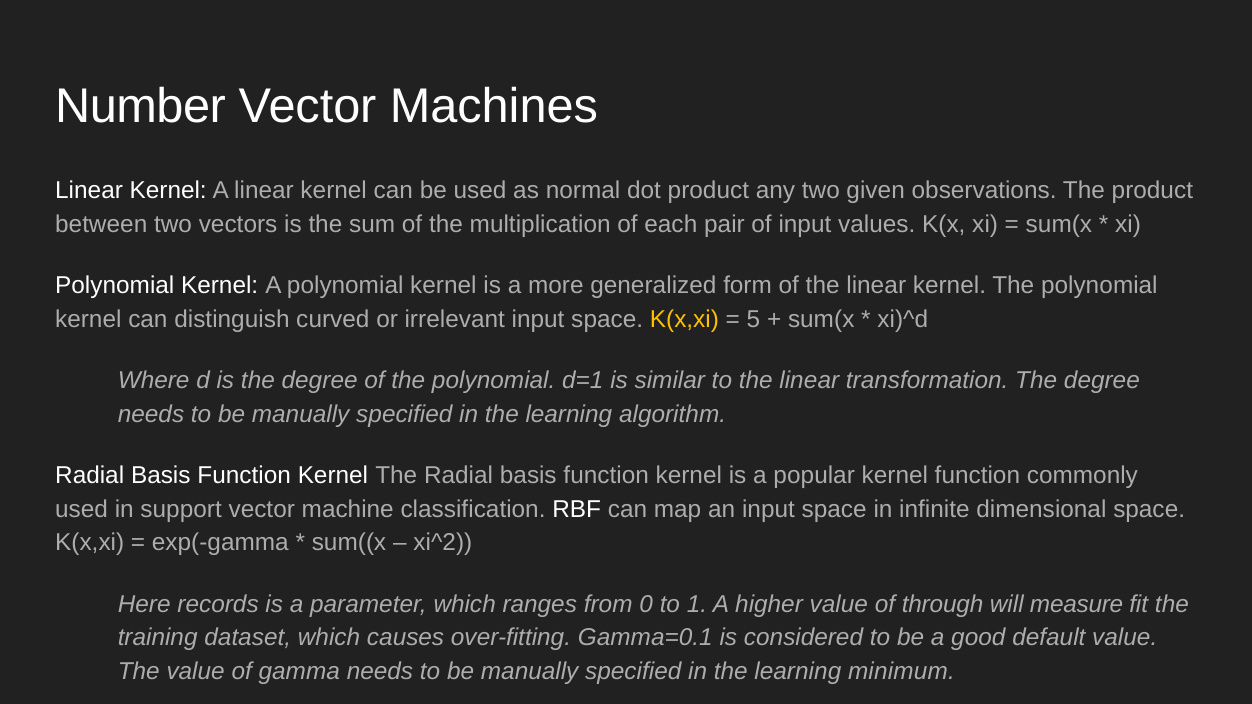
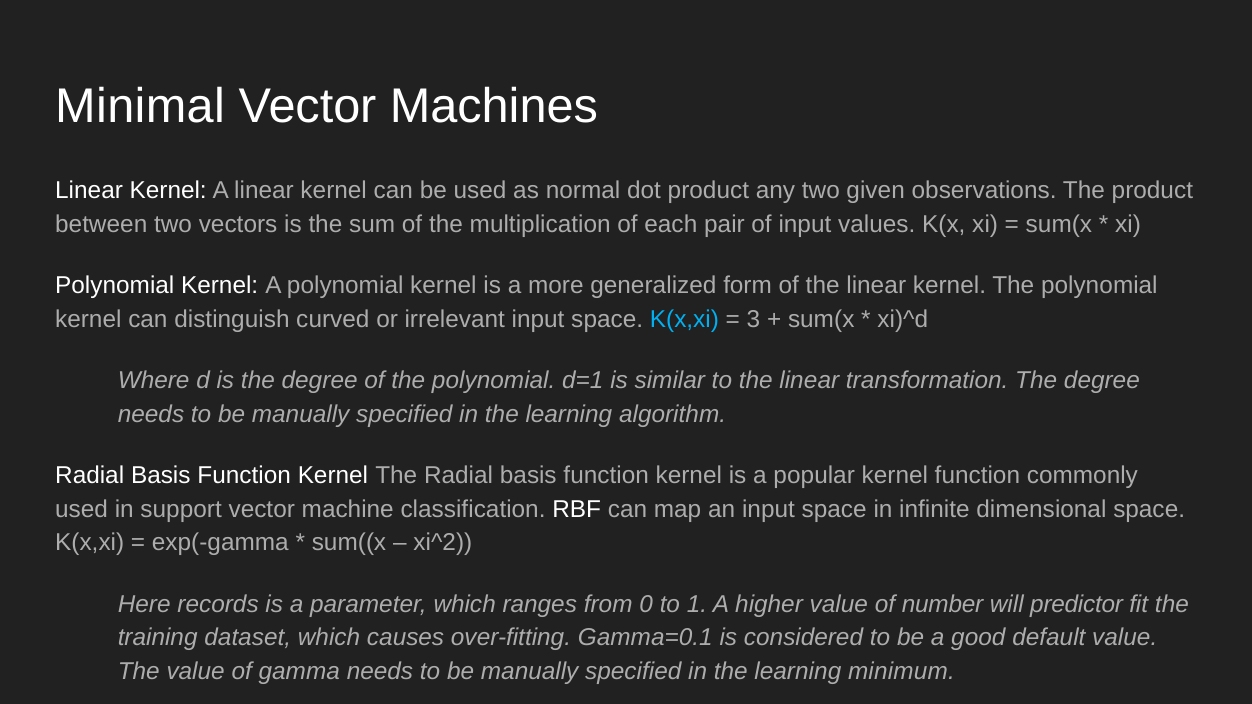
Number: Number -> Minimal
K(x,xi at (684, 319) colour: yellow -> light blue
5: 5 -> 3
through: through -> number
measure: measure -> predictor
